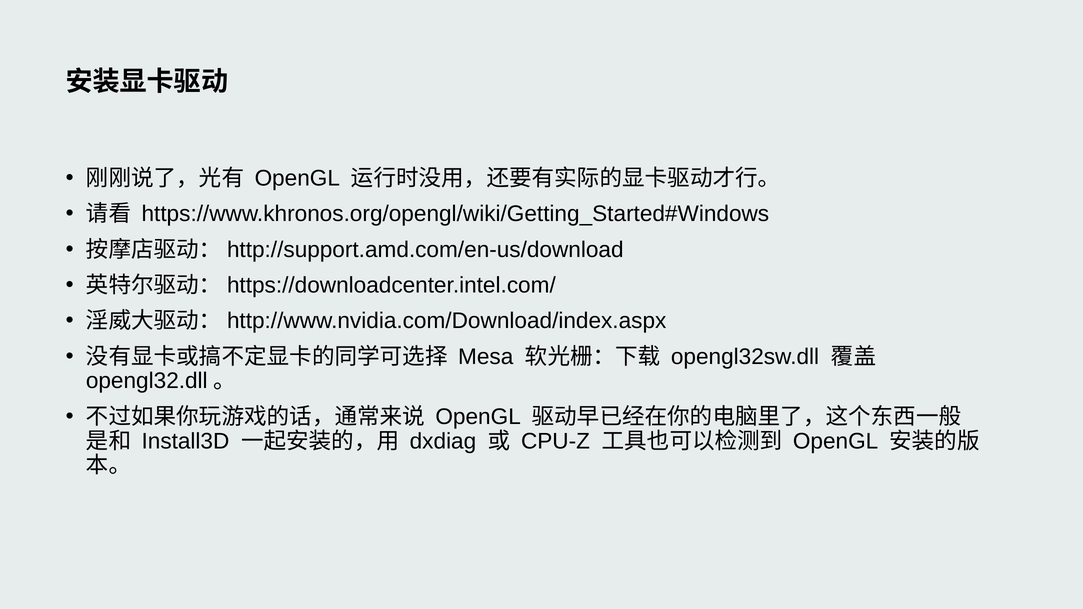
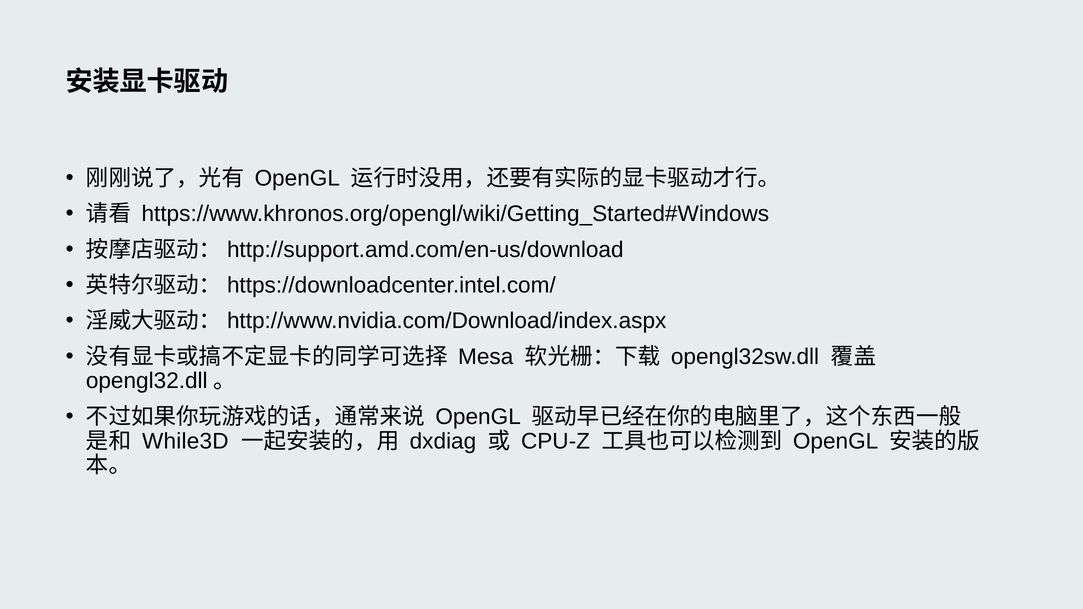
Install3D: Install3D -> While3D
